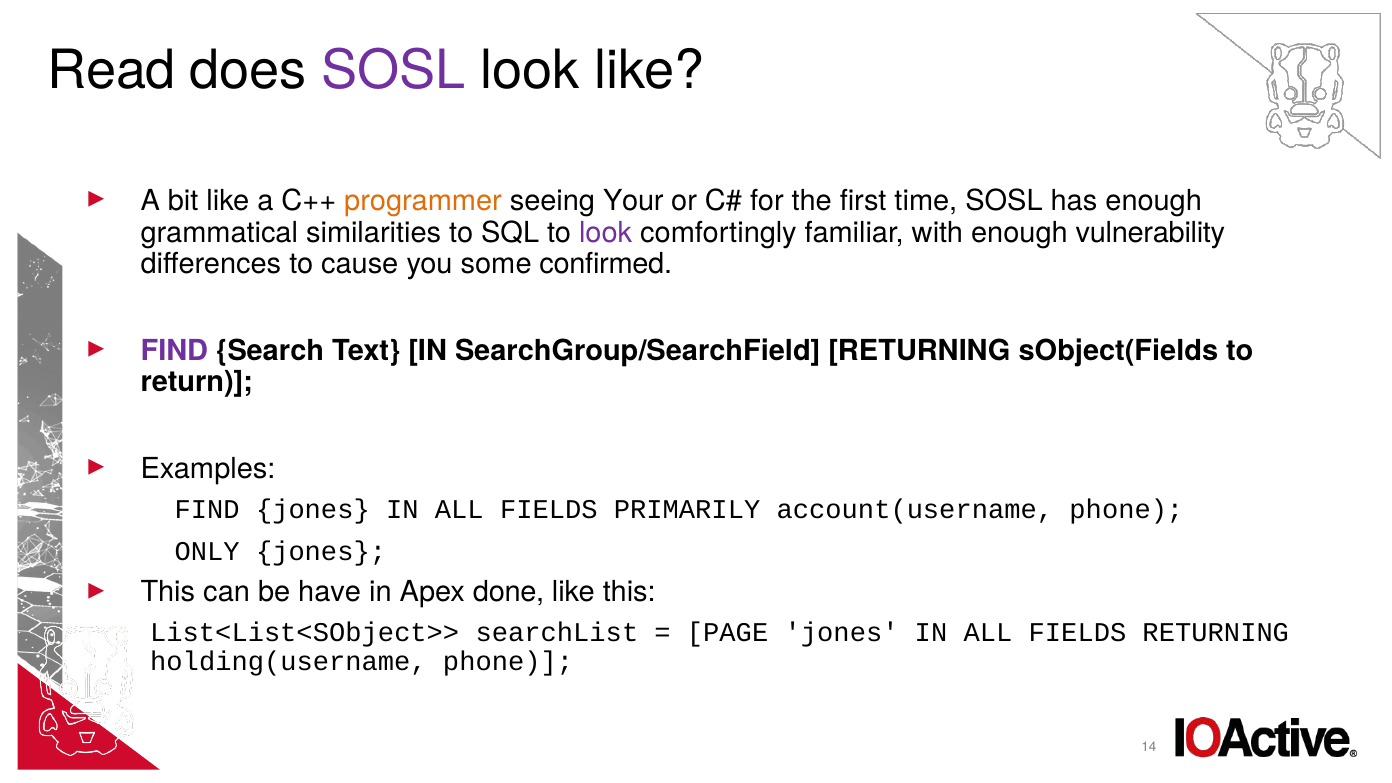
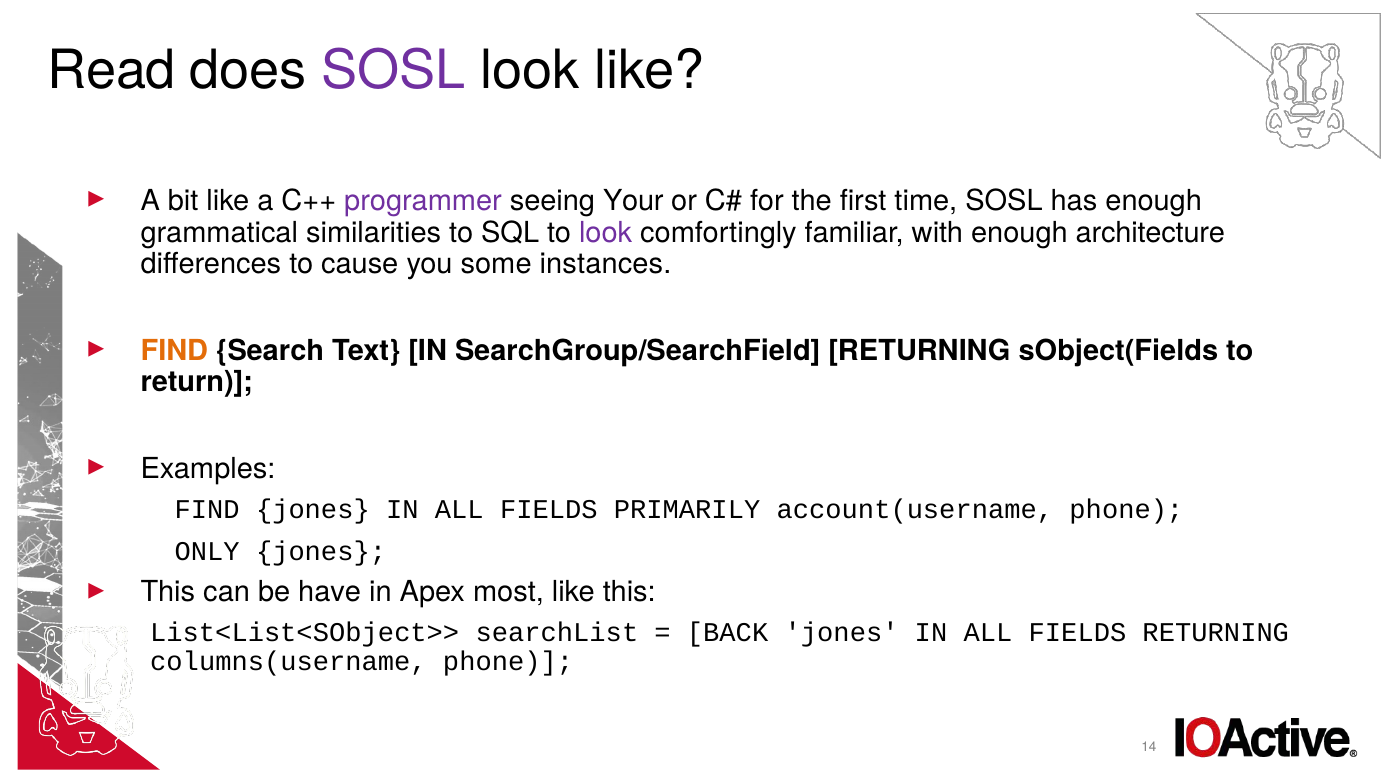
programmer colour: orange -> purple
vulnerability: vulnerability -> architecture
confirmed: confirmed -> instances
FIND at (174, 351) colour: purple -> orange
done: done -> most
PAGE: PAGE -> BACK
holding(username: holding(username -> columns(username
